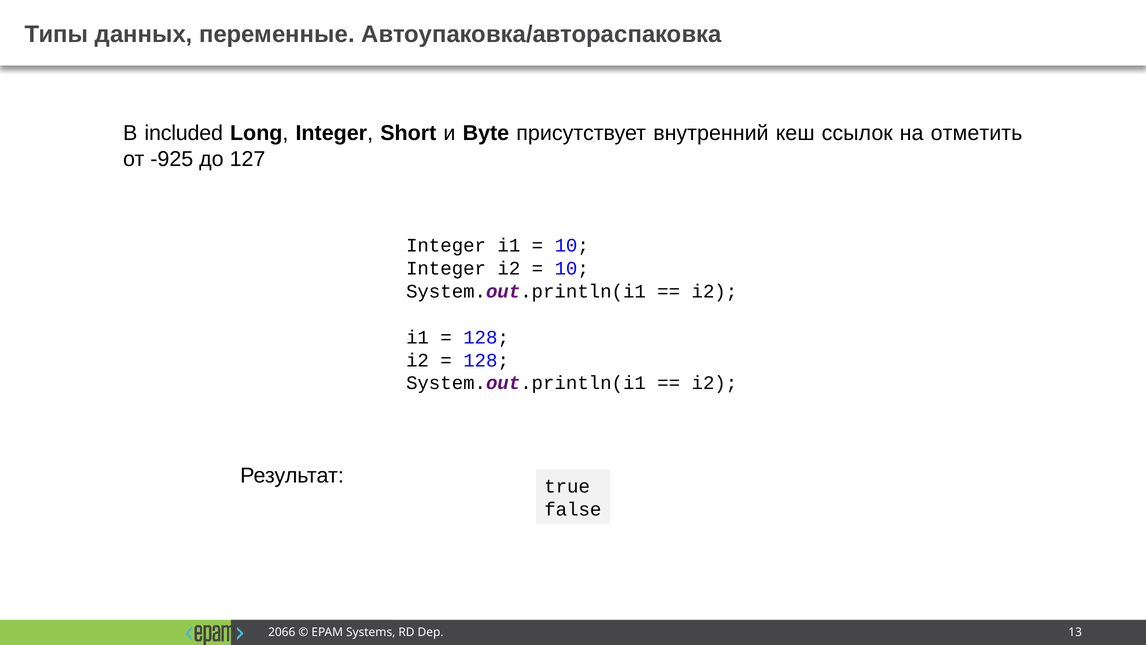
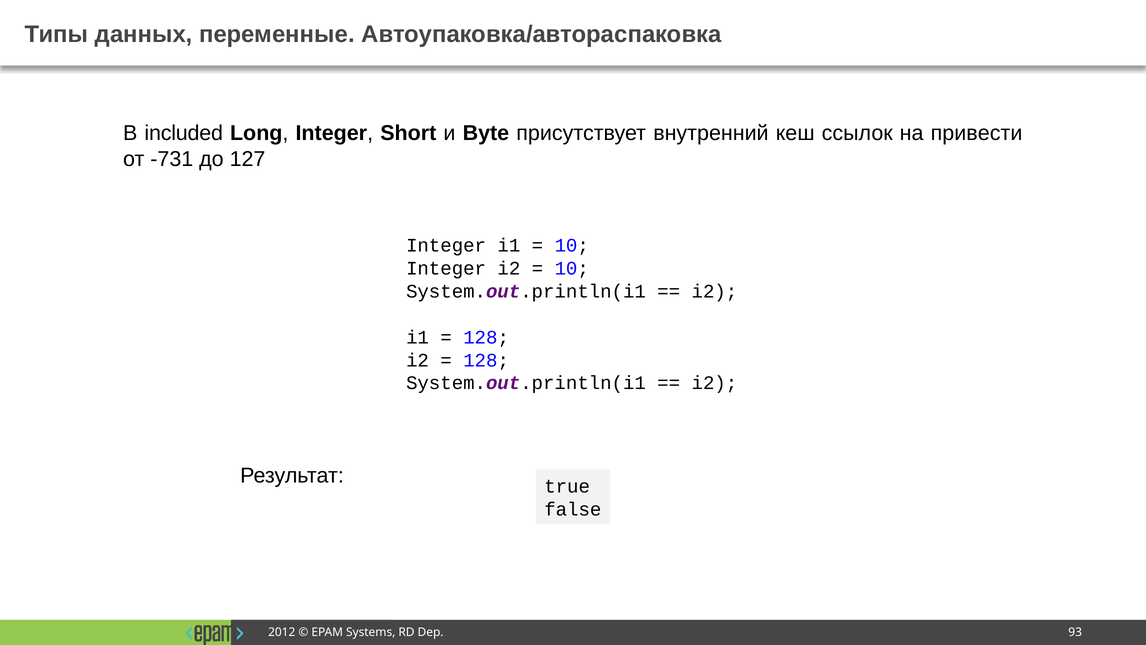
отметить: отметить -> привести
-925: -925 -> -731
2066: 2066 -> 2012
13: 13 -> 93
